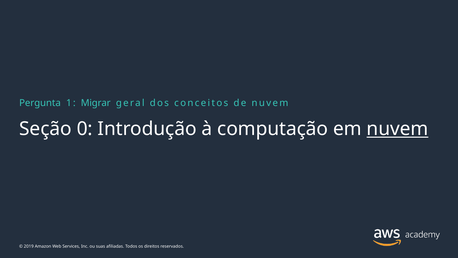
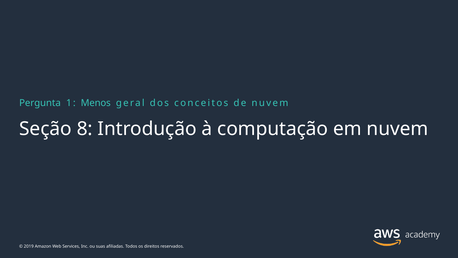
Migrar: Migrar -> Menos
0: 0 -> 8
nuvem at (398, 129) underline: present -> none
